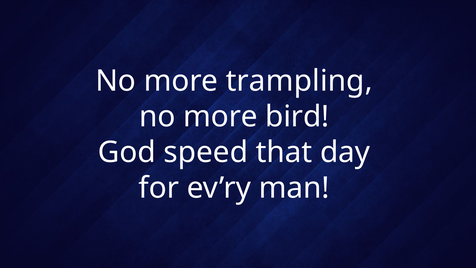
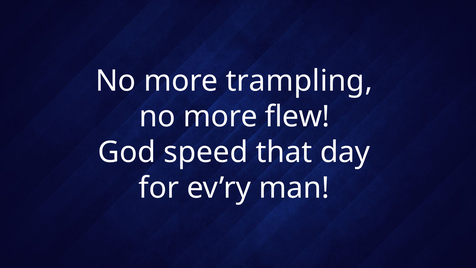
bird: bird -> flew
